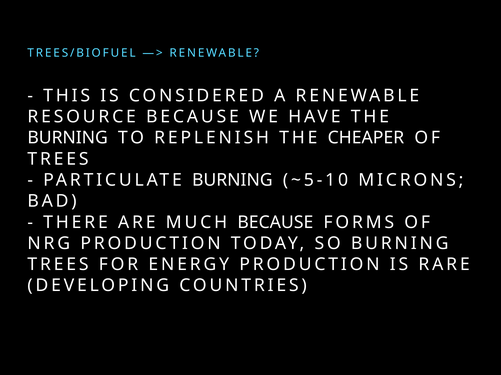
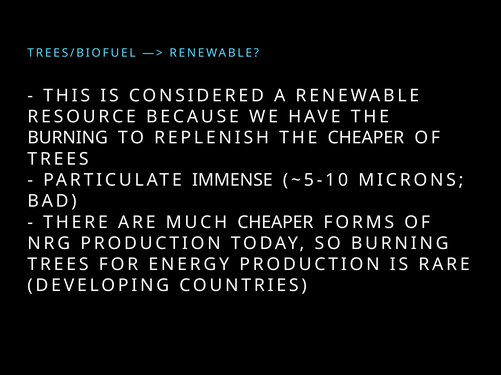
PARTICULATE BURNING: BURNING -> IMMENSE
MUCH BECAUSE: BECAUSE -> CHEAPER
